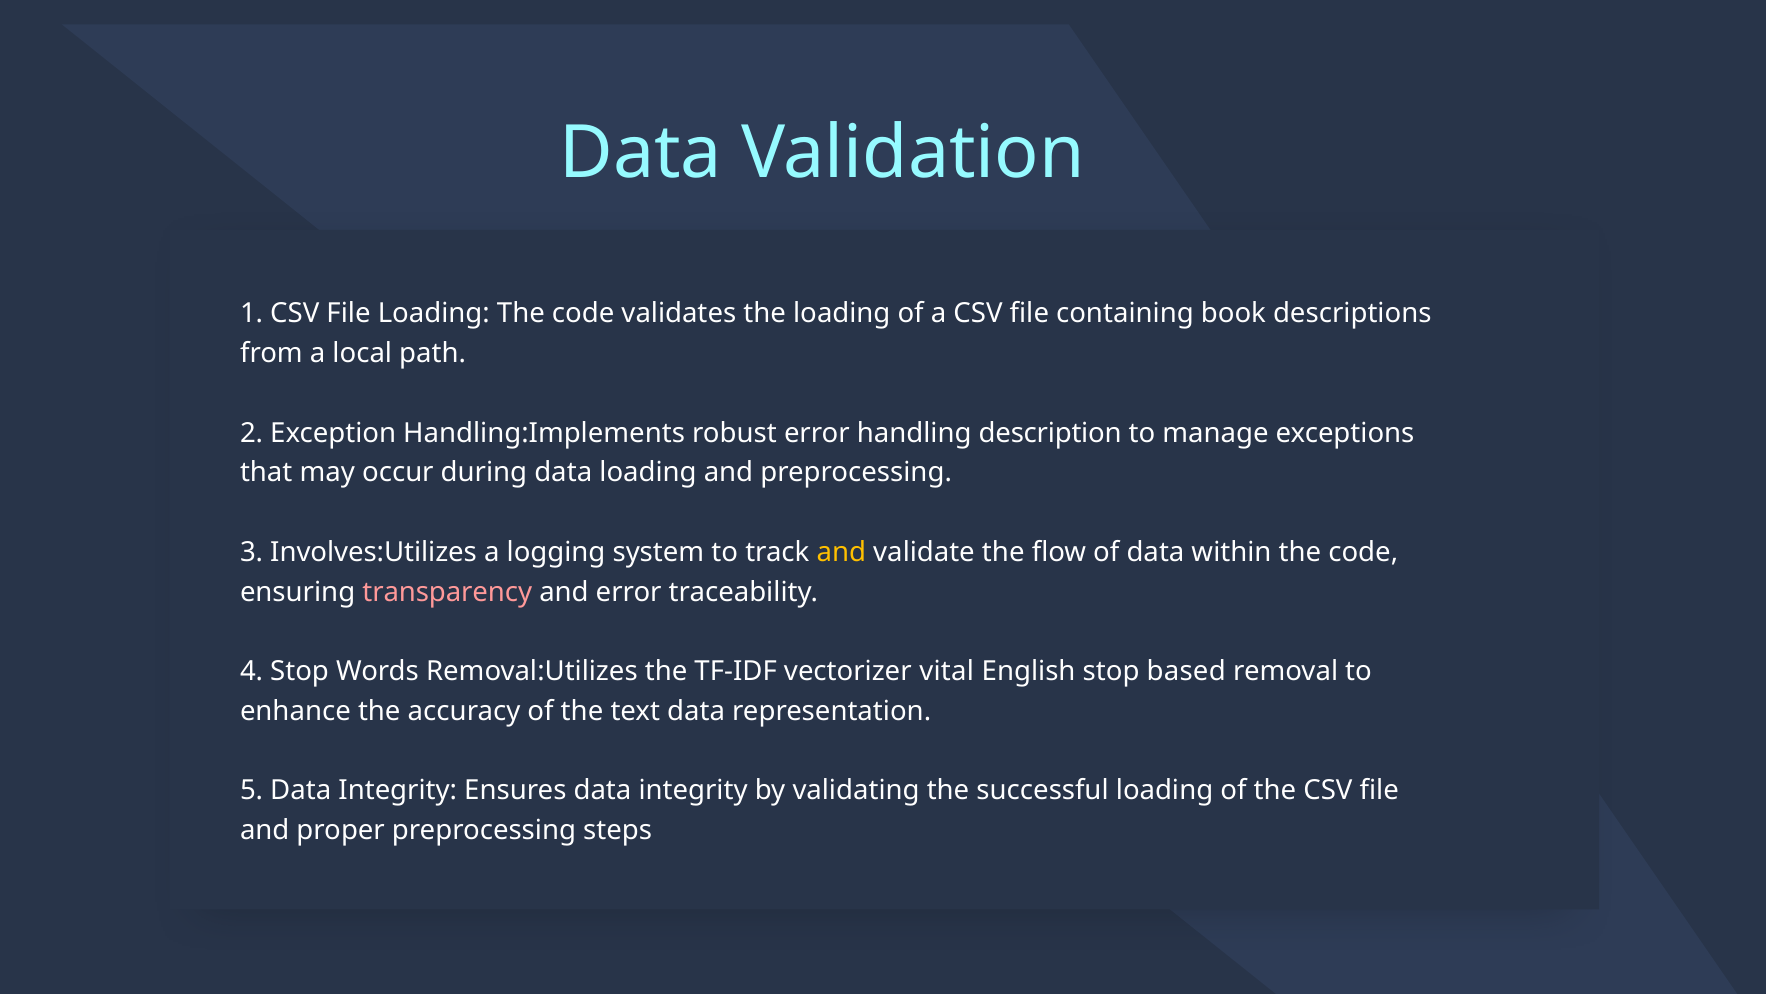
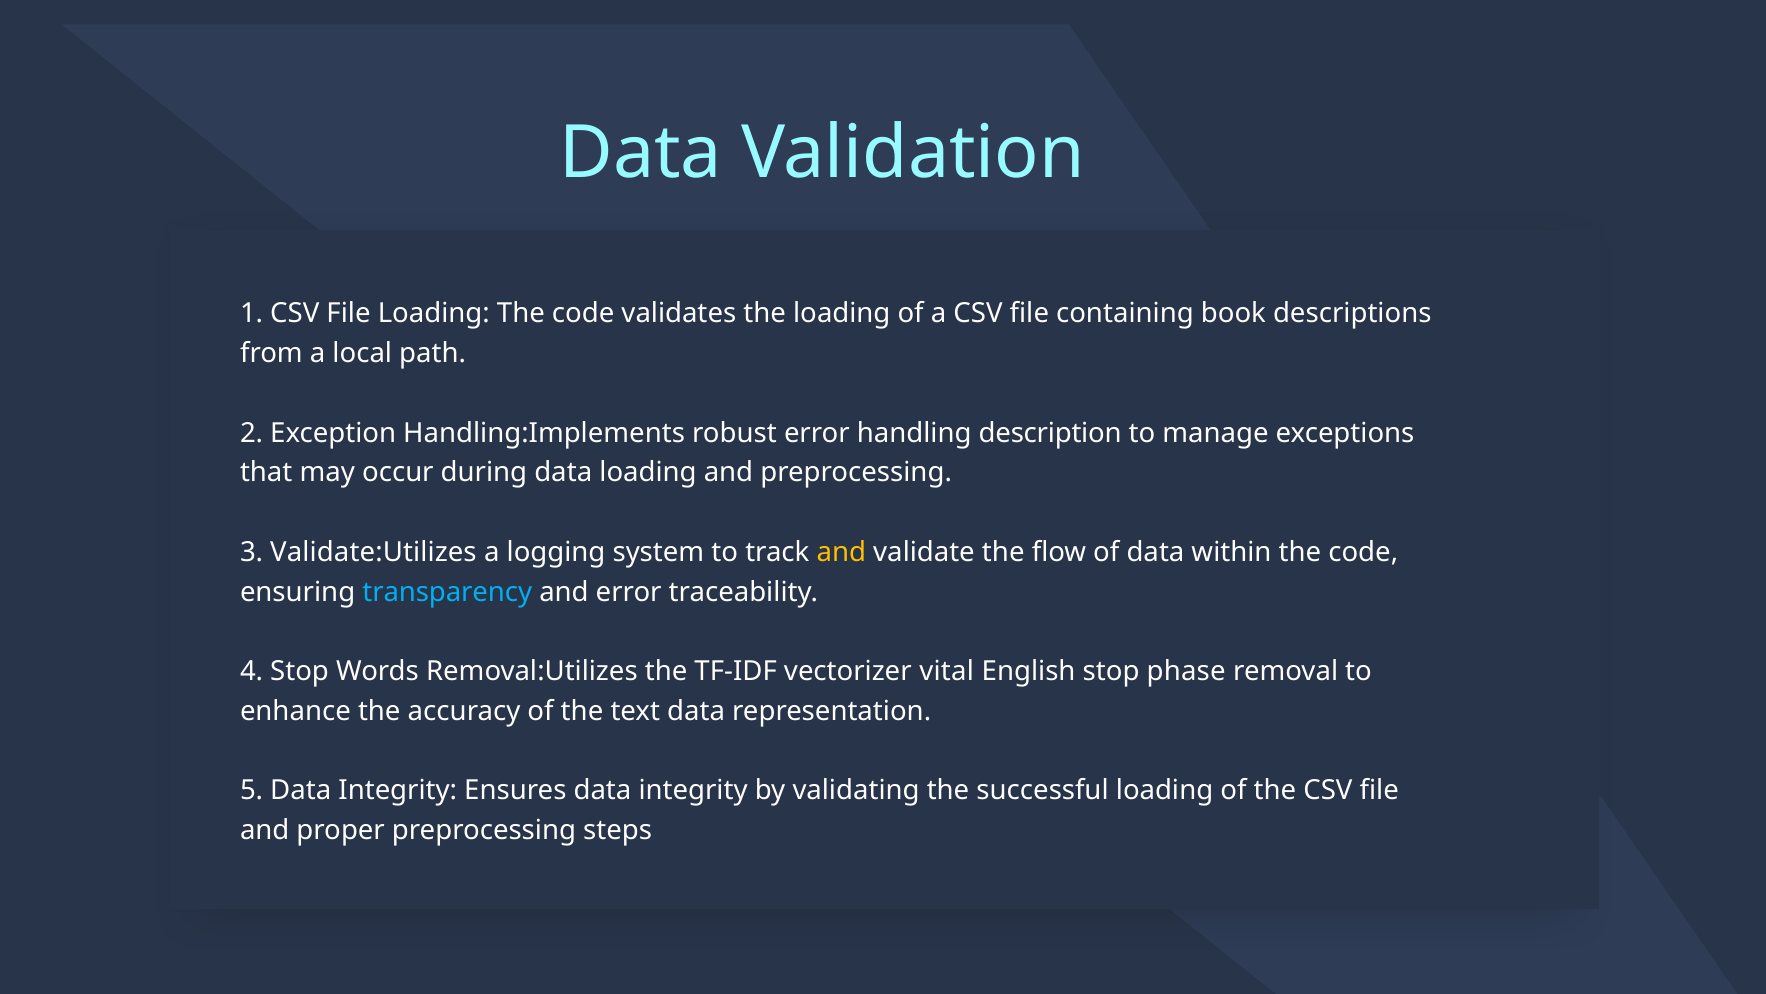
Involves:Utilizes: Involves:Utilizes -> Validate:Utilizes
transparency colour: pink -> light blue
based: based -> phase
